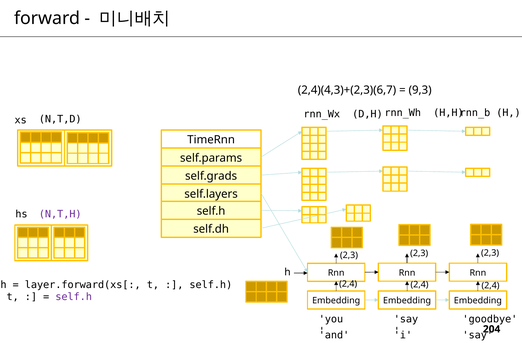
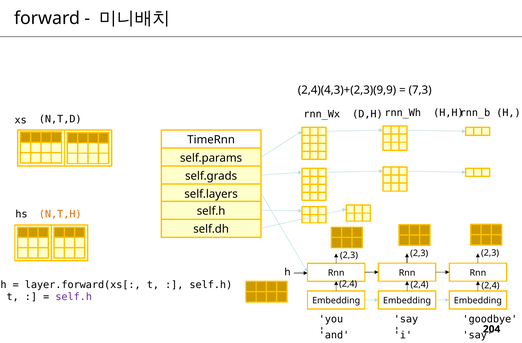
2,4)(4,3)+(2,3)(6,7: 2,4)(4,3)+(2,3)(6,7 -> 2,4)(4,3)+(2,3)(9,9
9,3: 9,3 -> 7,3
N,T,H colour: purple -> orange
